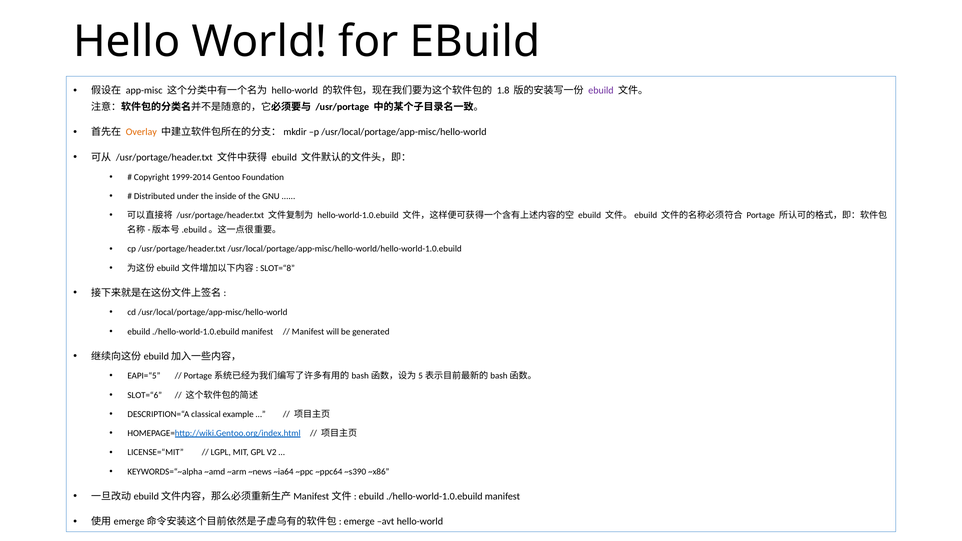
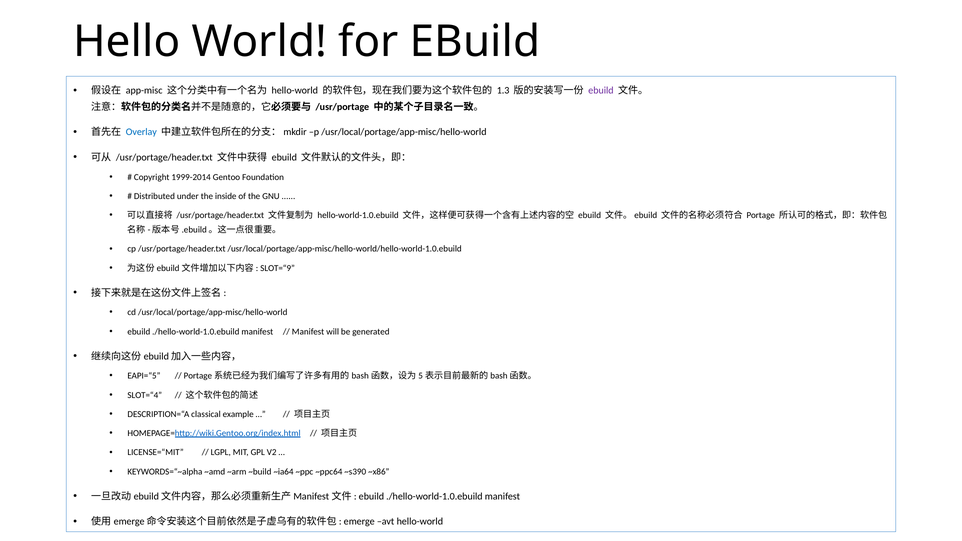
1.8: 1.8 -> 1.3
Overlay colour: orange -> blue
SLOT=“8: SLOT=“8 -> SLOT=“9
SLOT=“6: SLOT=“6 -> SLOT=“4
~news: ~news -> ~build
